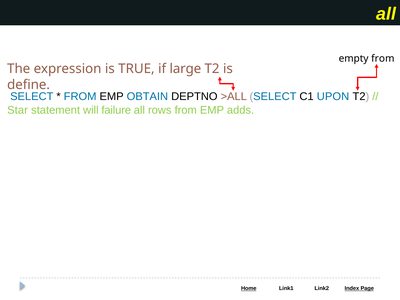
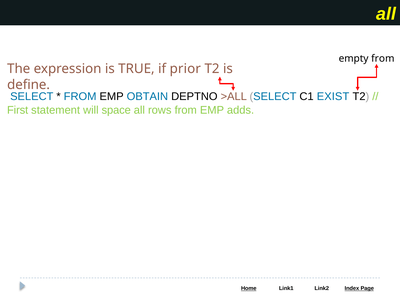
large: large -> prior
UPON: UPON -> EXIST
Star: Star -> First
failure: failure -> space
